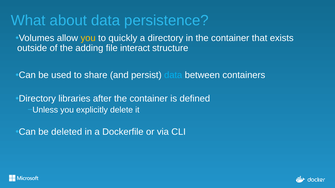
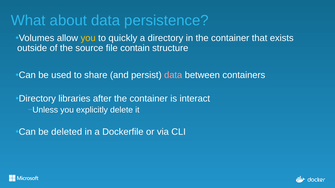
adding: adding -> source
interact: interact -> contain
data at (173, 75) colour: light blue -> pink
defined: defined -> interact
